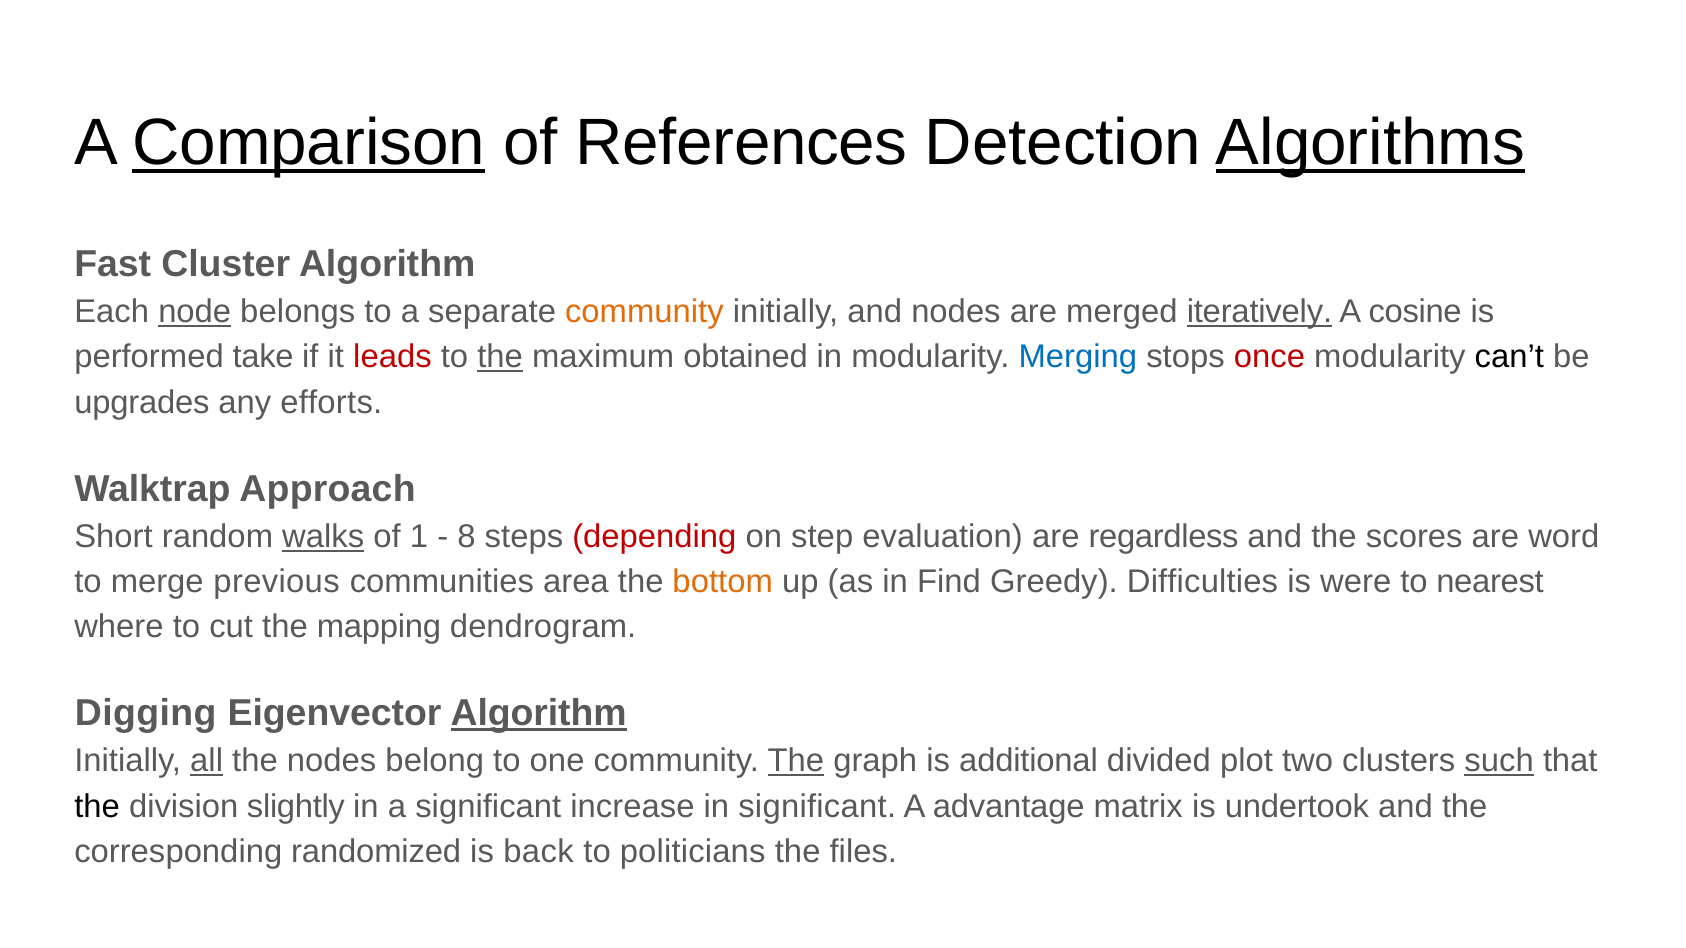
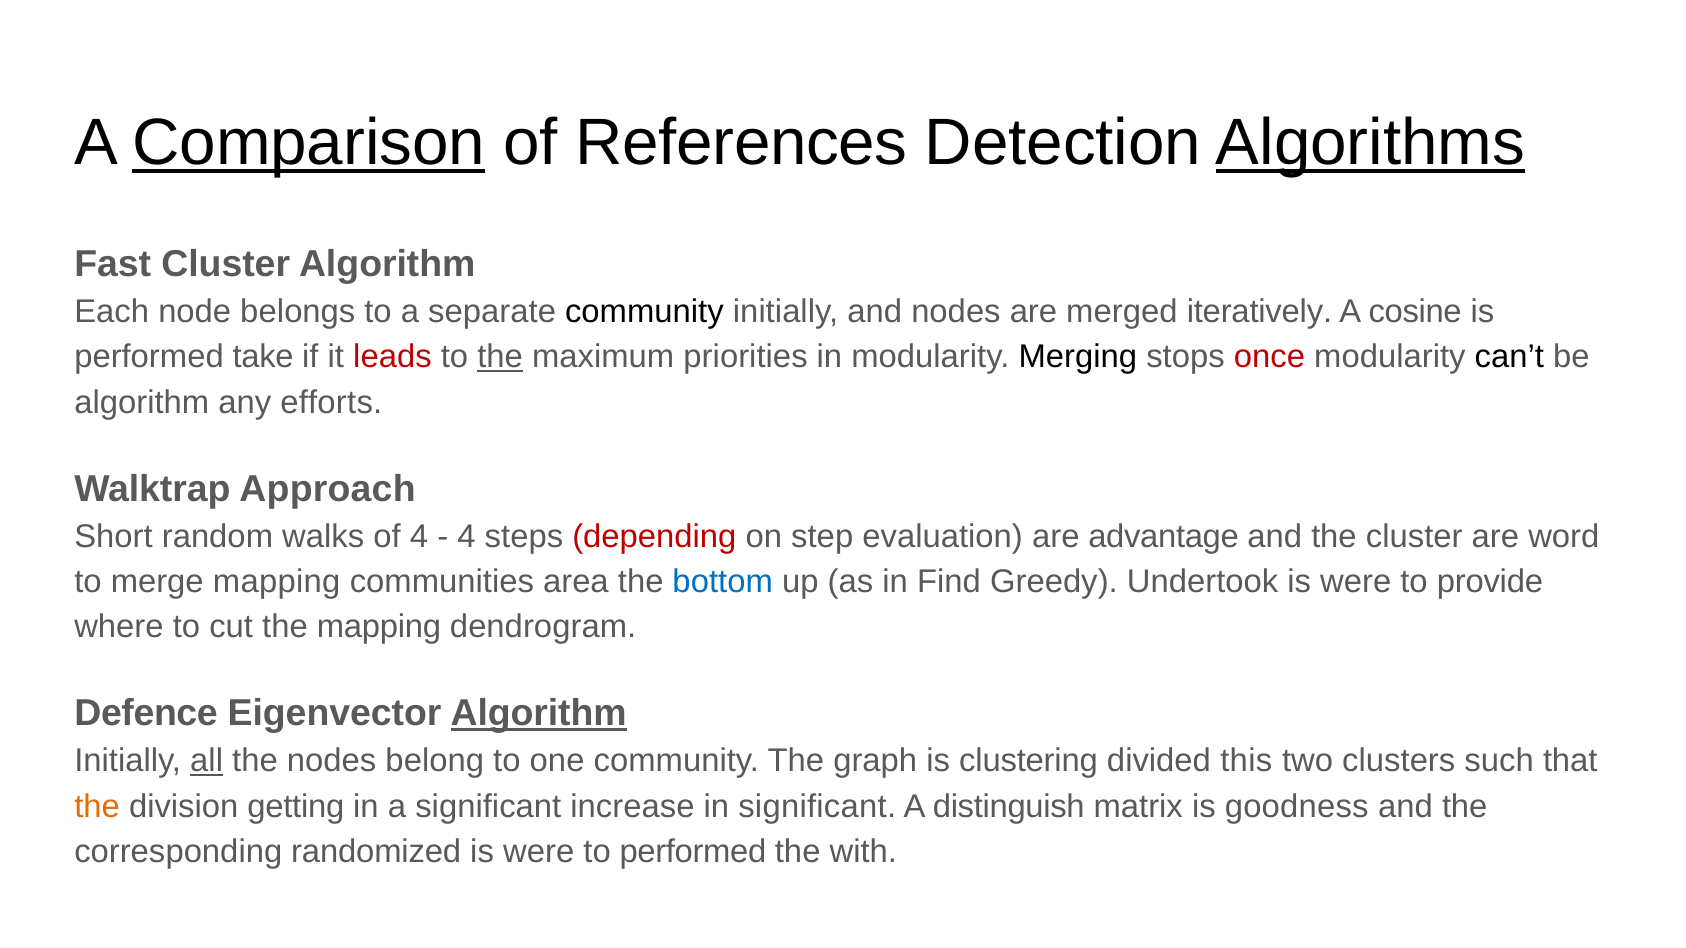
node underline: present -> none
community at (644, 312) colour: orange -> black
iteratively underline: present -> none
obtained: obtained -> priorities
Merging colour: blue -> black
upgrades at (142, 402): upgrades -> algorithm
walks underline: present -> none
of 1: 1 -> 4
8 at (466, 537): 8 -> 4
regardless: regardless -> advantage
the scores: scores -> cluster
merge previous: previous -> mapping
bottom colour: orange -> blue
Difficulties: Difficulties -> Undertook
nearest: nearest -> provide
Digging: Digging -> Defence
The at (796, 761) underline: present -> none
additional: additional -> clustering
plot: plot -> this
such underline: present -> none
the at (97, 807) colour: black -> orange
slightly: slightly -> getting
advantage: advantage -> distinguish
undertook: undertook -> goodness
back at (539, 852): back -> were
to politicians: politicians -> performed
files: files -> with
